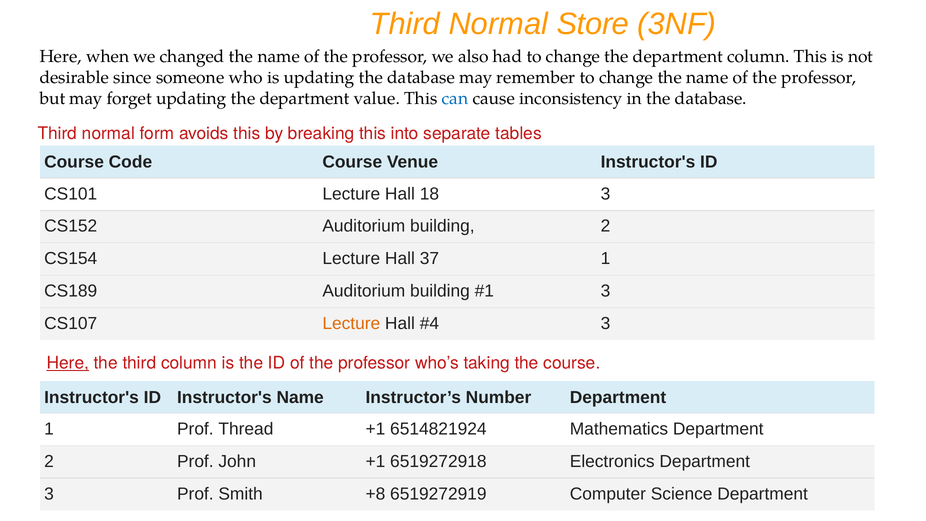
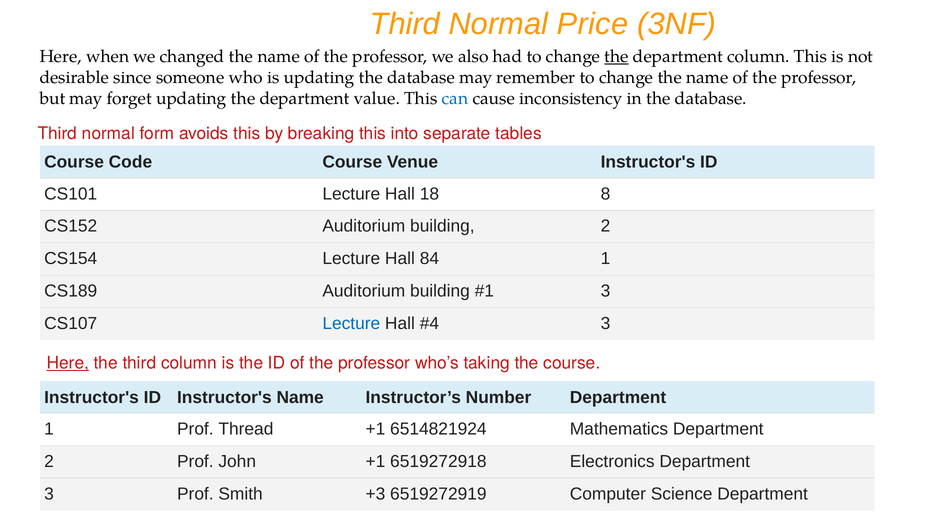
Store: Store -> Price
the at (616, 57) underline: none -> present
18 3: 3 -> 8
37: 37 -> 84
Lecture at (351, 323) colour: orange -> blue
+8: +8 -> +3
